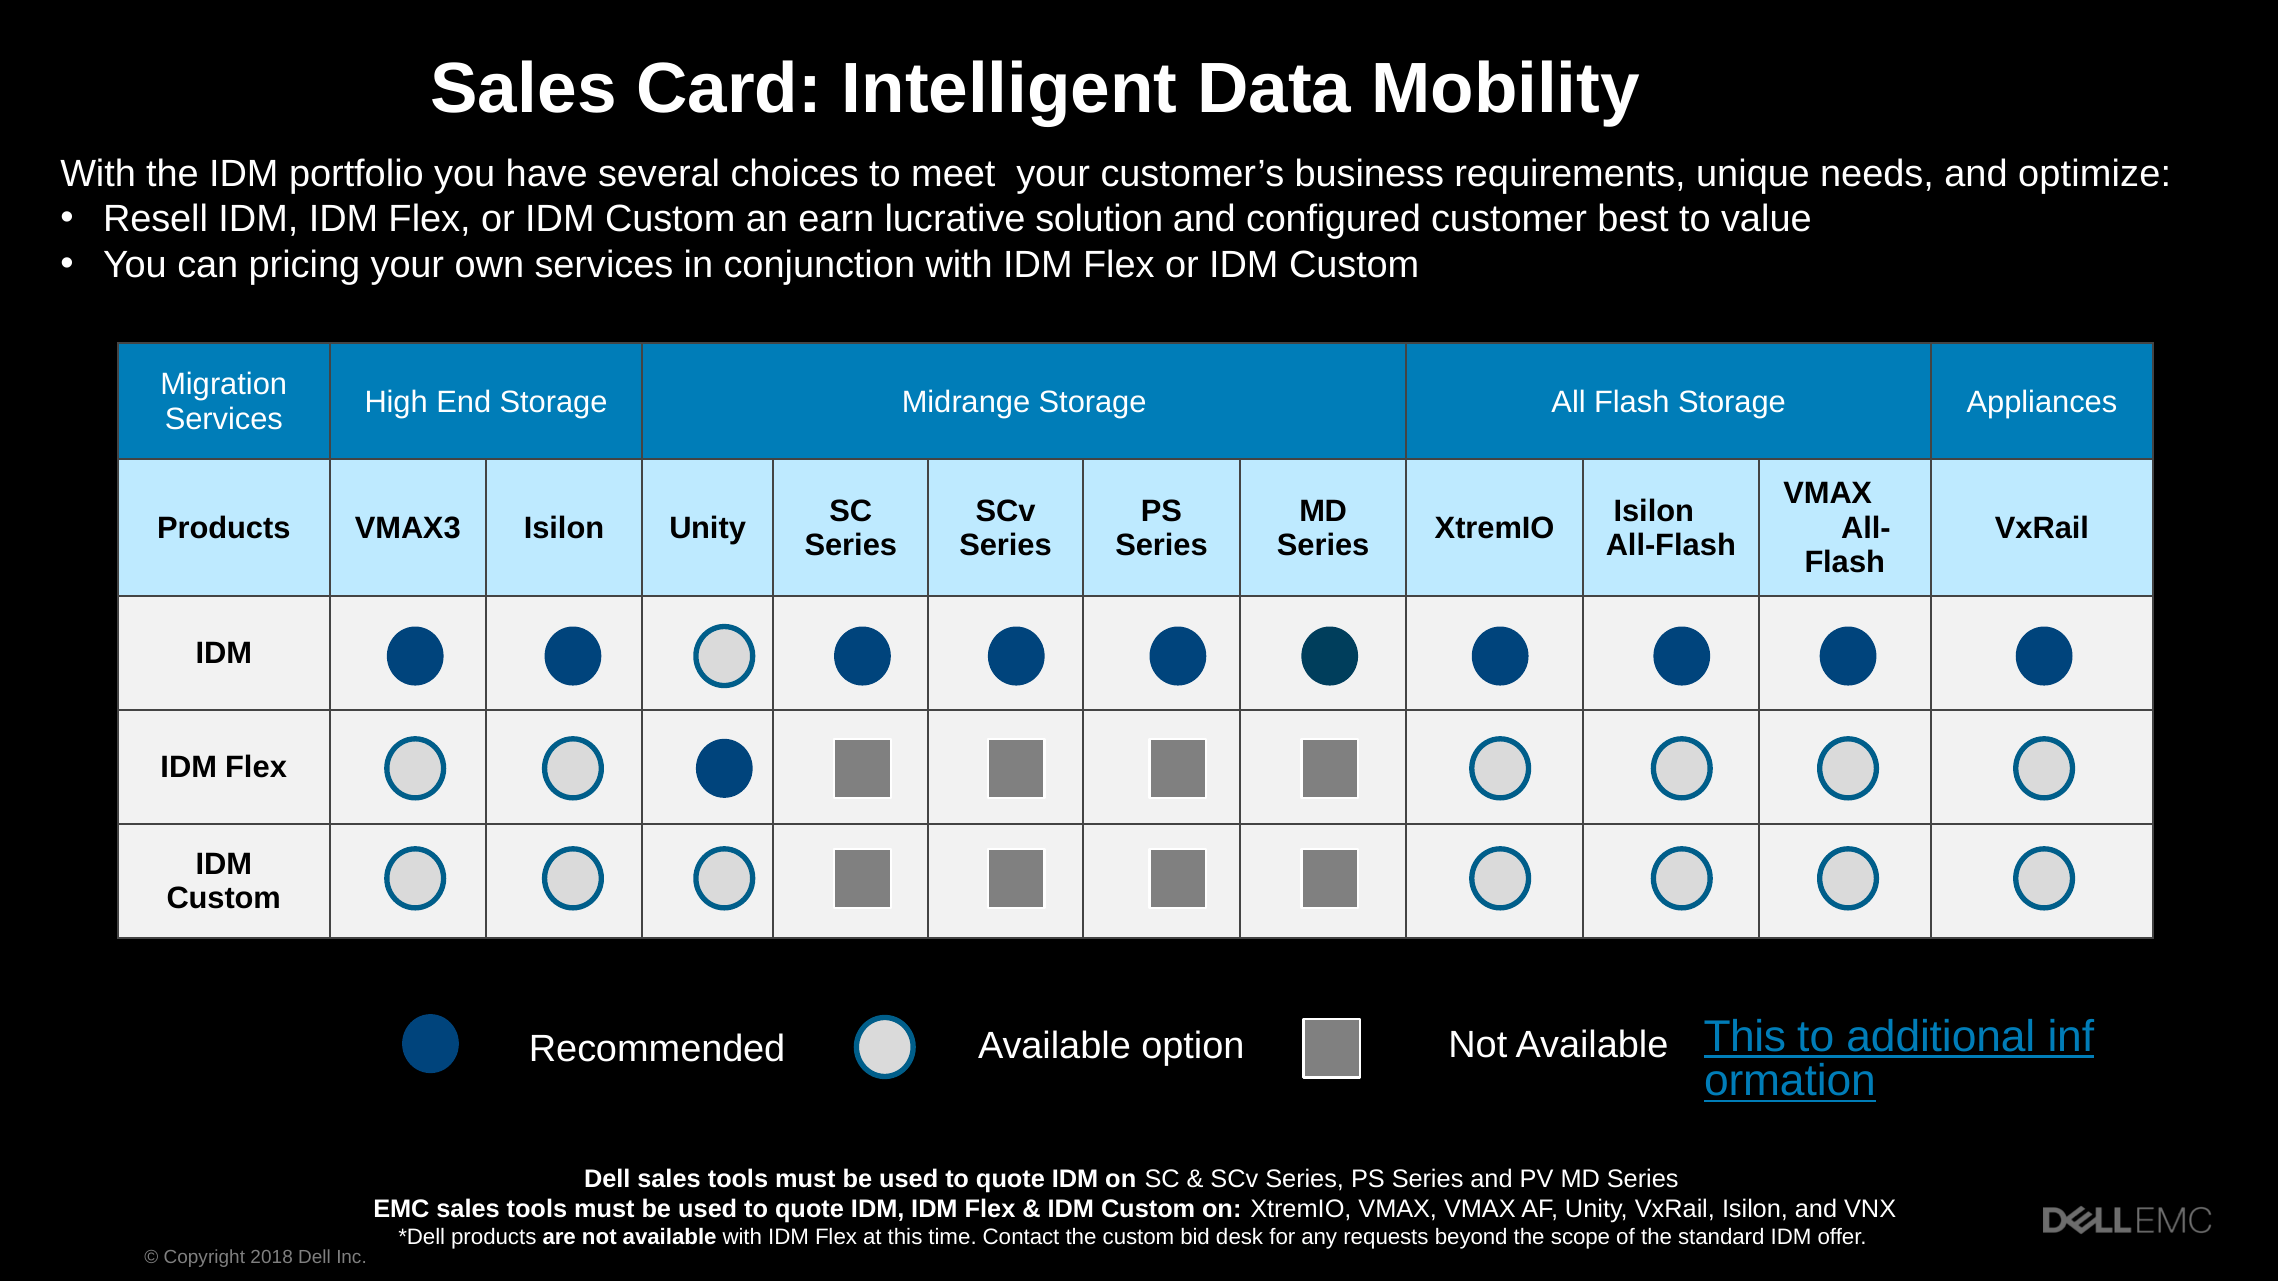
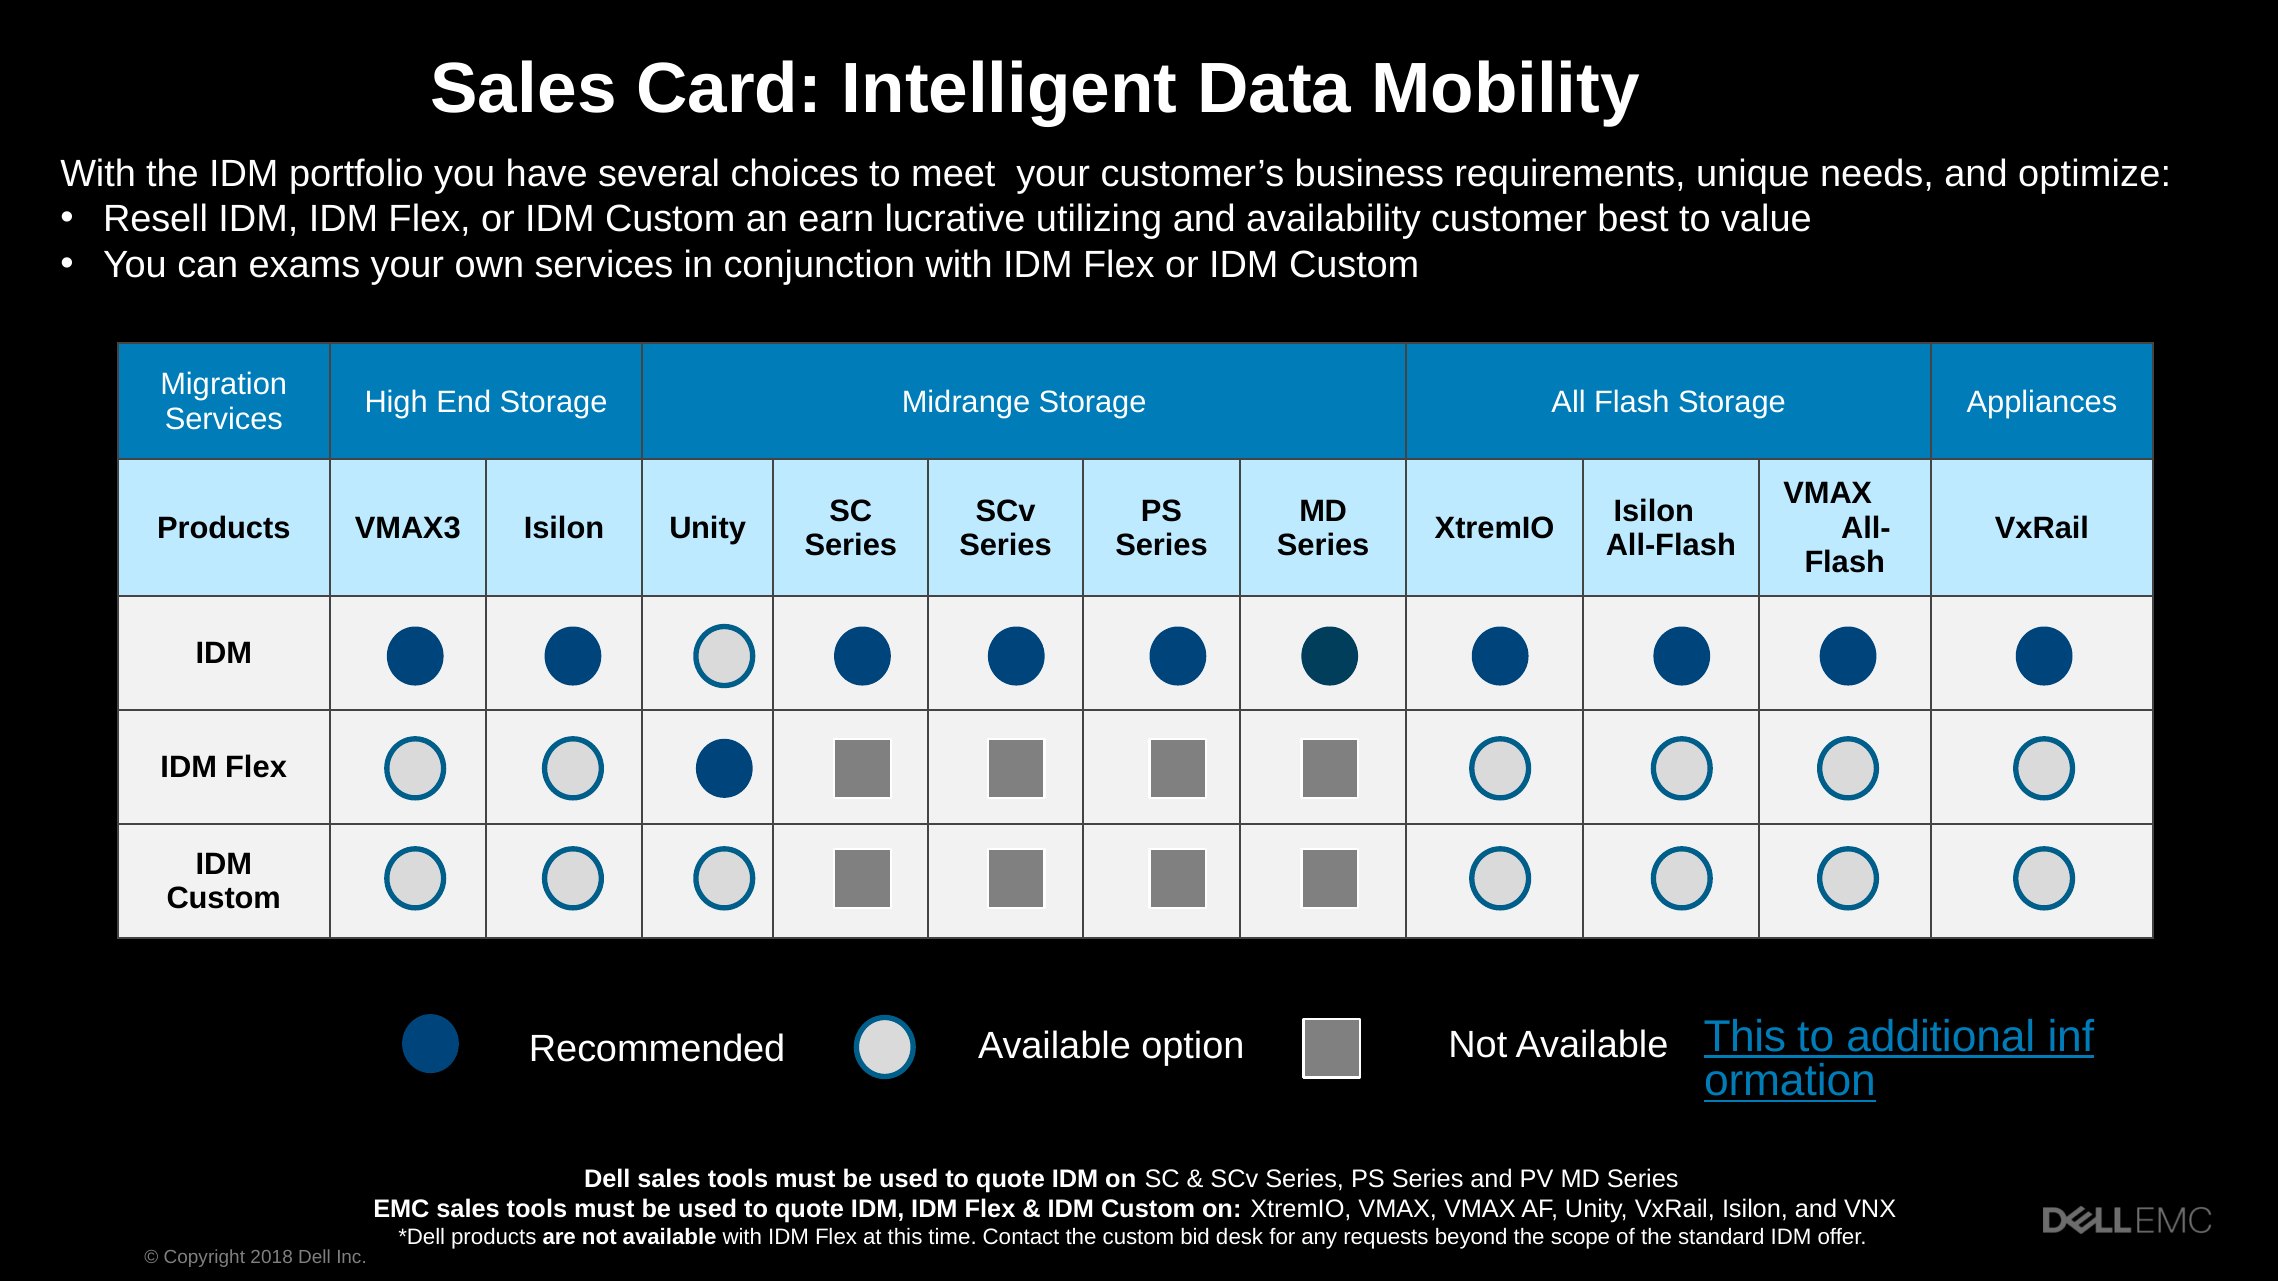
solution: solution -> utilizing
configured: configured -> availability
pricing: pricing -> exams
